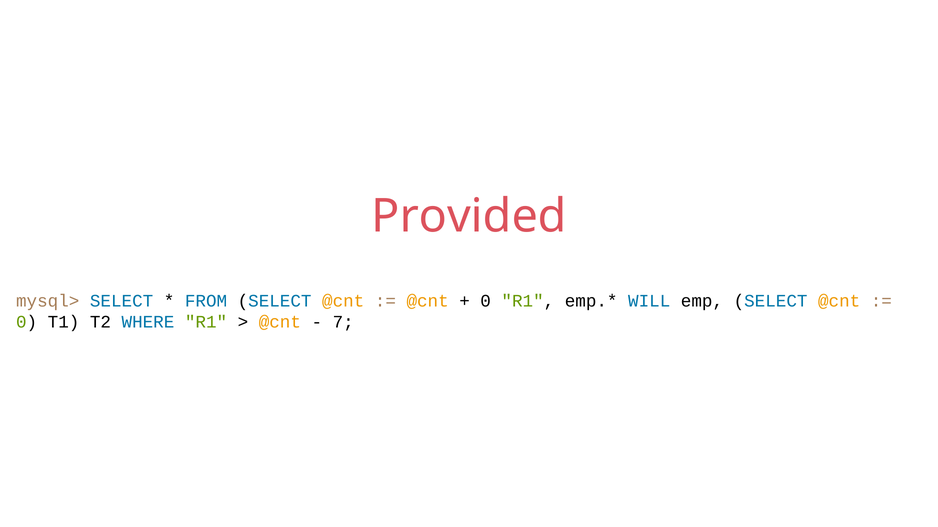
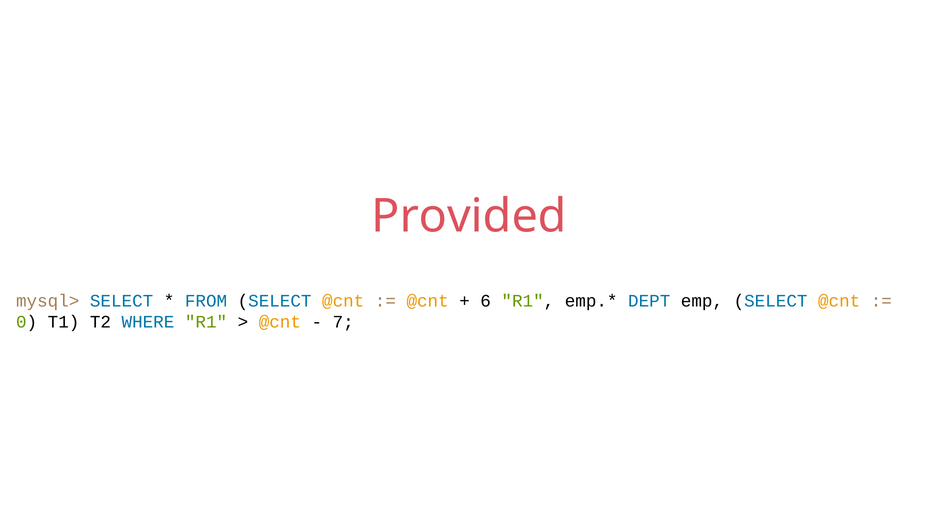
0 at (486, 301): 0 -> 6
WILL: WILL -> DEPT
